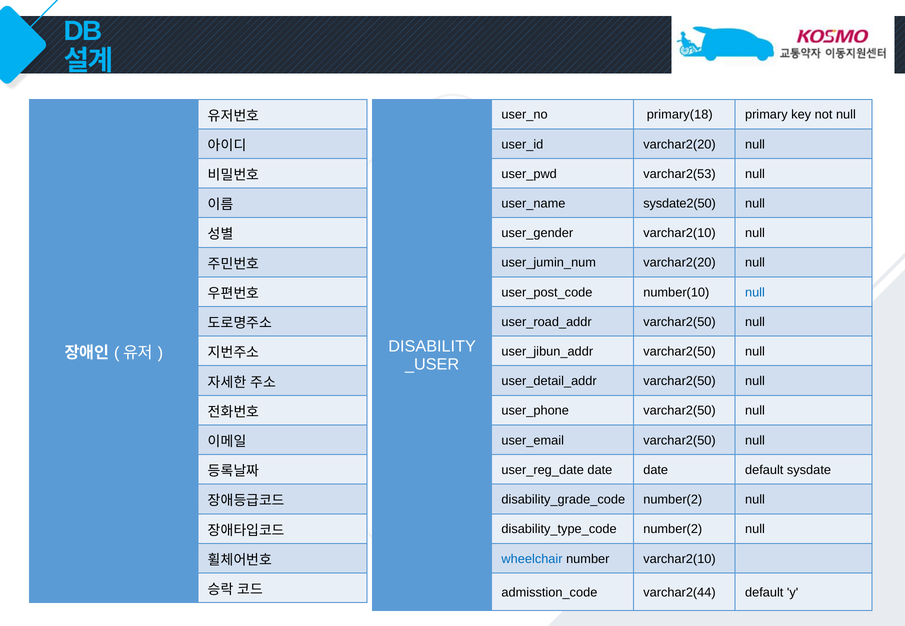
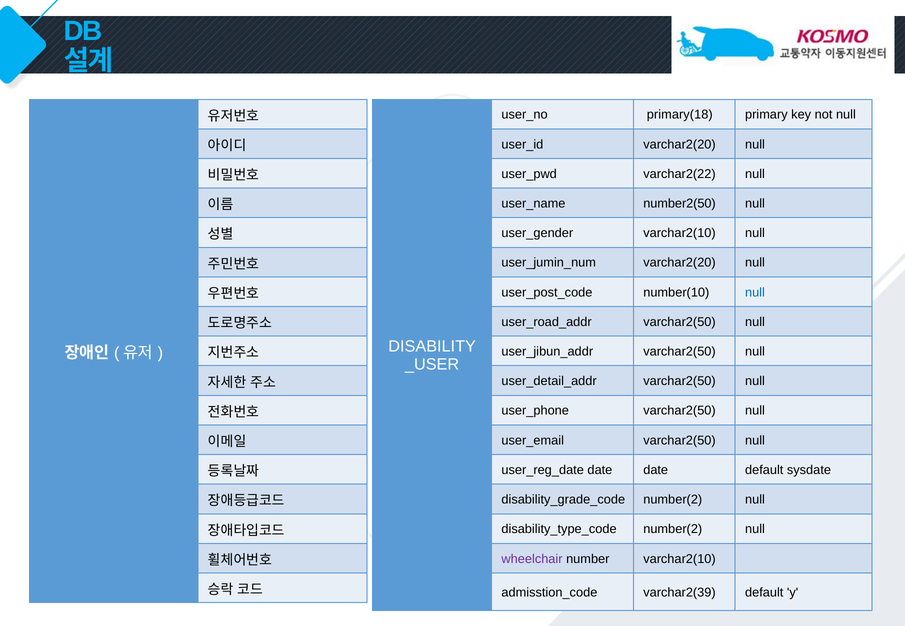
varchar2(53: varchar2(53 -> varchar2(22
sysdate2(50: sysdate2(50 -> number2(50
wheelchair colour: blue -> purple
varchar2(44: varchar2(44 -> varchar2(39
